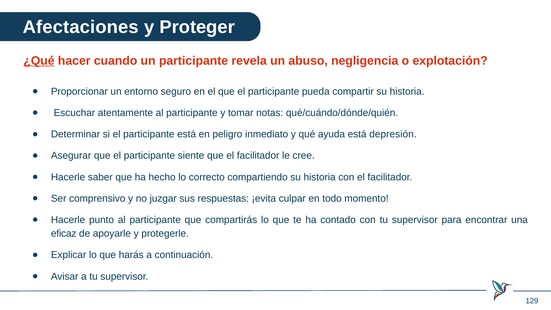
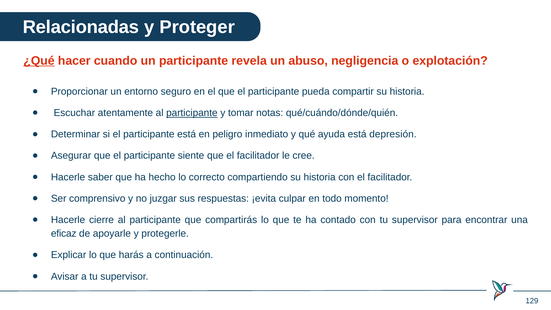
Afectaciones: Afectaciones -> Relacionadas
participante at (192, 113) underline: none -> present
punto: punto -> cierre
